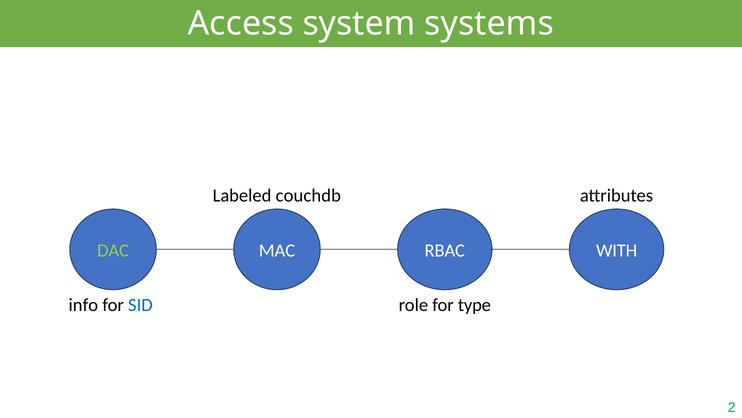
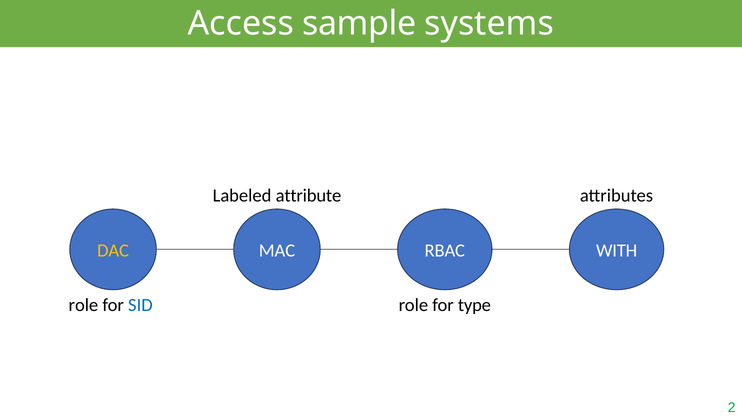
system: system -> sample
couchdb: couchdb -> attribute
DAC colour: light green -> yellow
info at (83, 305): info -> role
